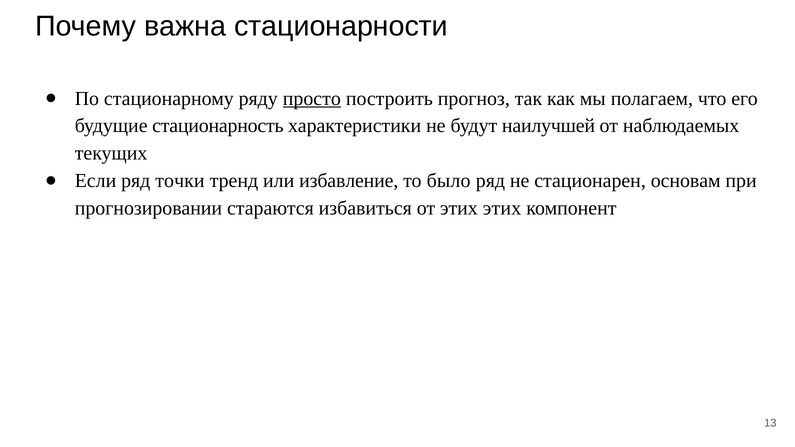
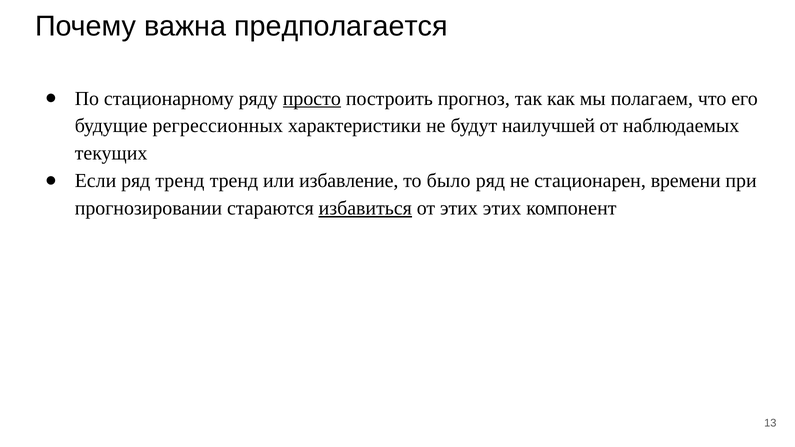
стационарности: стационарности -> предполагается
стационарность: стационарность -> регрессионных
ряд точки: точки -> тренд
основам: основам -> времени
избавиться underline: none -> present
